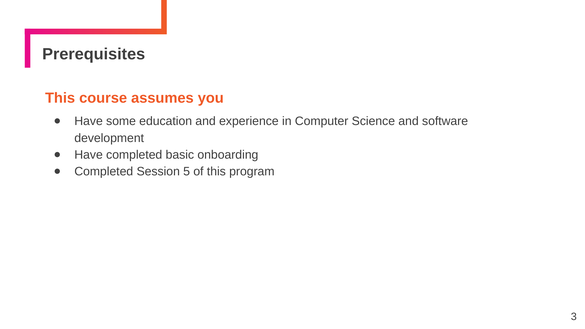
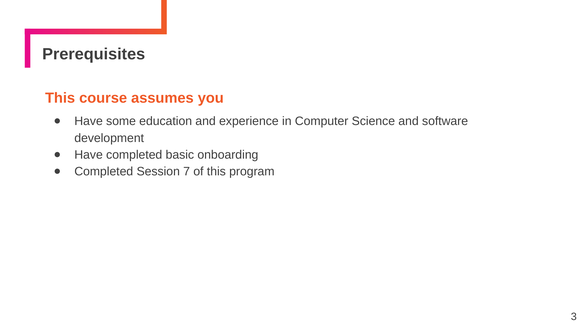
5: 5 -> 7
